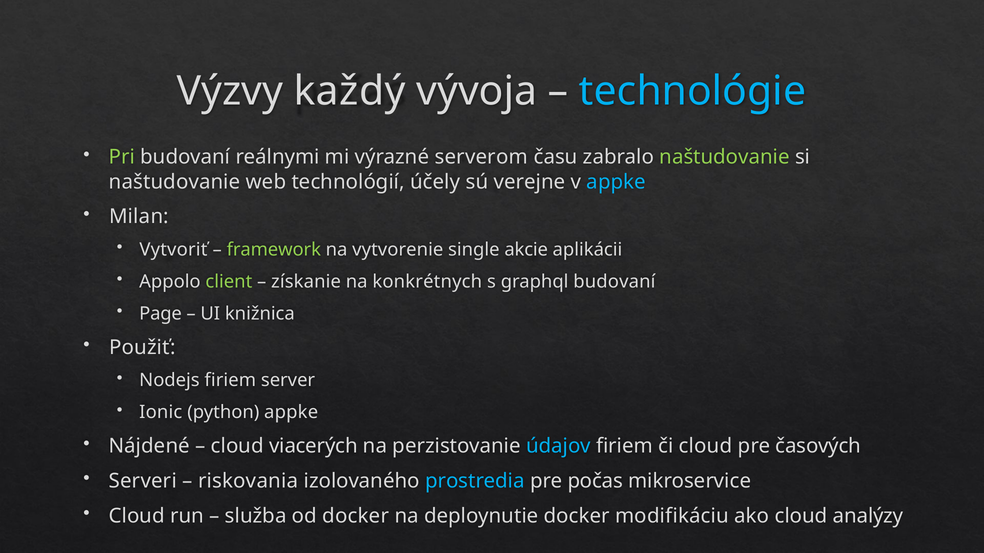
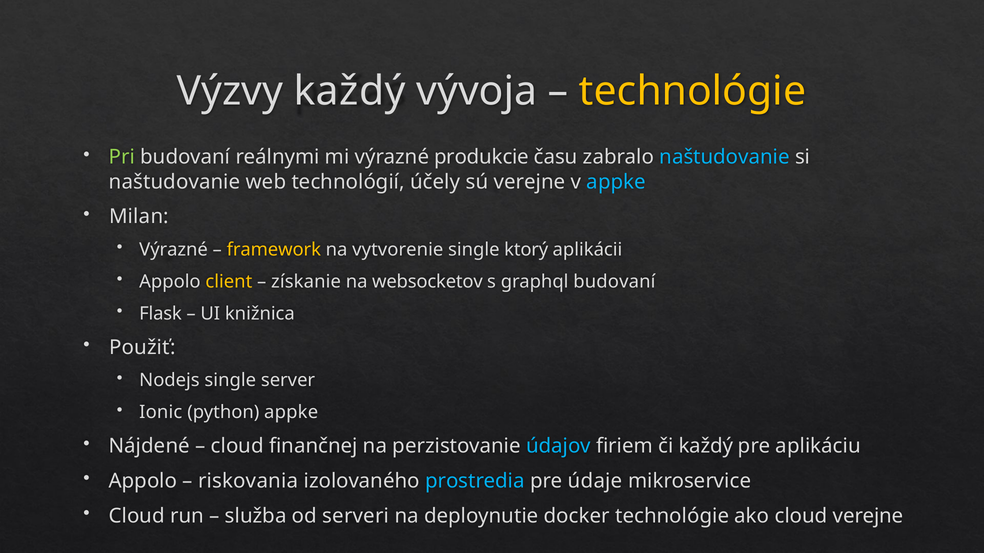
technológie at (693, 91) colour: light blue -> yellow
serverom: serverom -> produkcie
naštudovanie at (725, 157) colour: light green -> light blue
Vytvoriť at (173, 250): Vytvoriť -> Výrazné
framework colour: light green -> yellow
akcie: akcie -> ktorý
client colour: light green -> yellow
konkrétnych: konkrétnych -> websocketov
Page: Page -> Flask
Nodejs firiem: firiem -> single
viacerých: viacerých -> finančnej
či cloud: cloud -> každý
časových: časových -> aplikáciu
Serveri at (143, 481): Serveri -> Appolo
počas: počas -> údaje
od docker: docker -> serveri
docker modifikáciu: modifikáciu -> technológie
cloud analýzy: analýzy -> verejne
